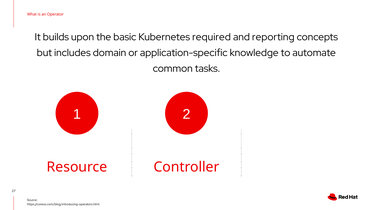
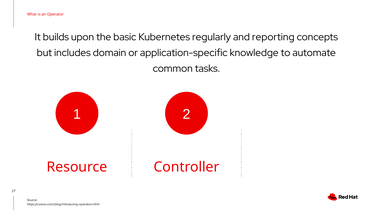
required: required -> regularly
